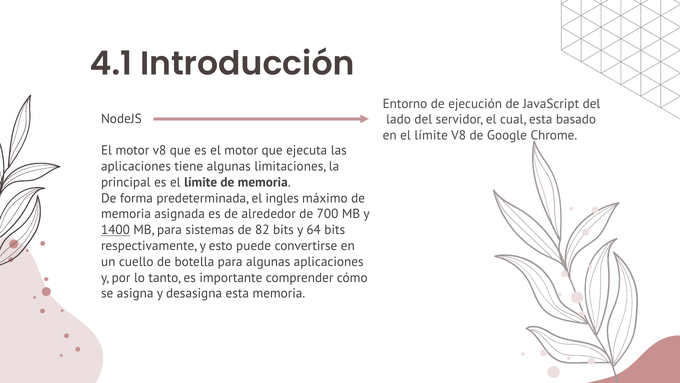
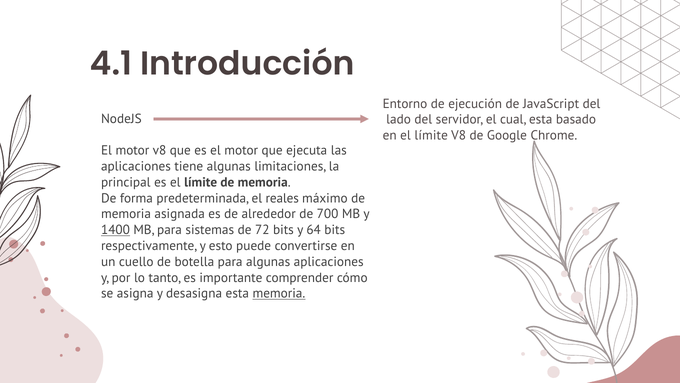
ingles: ingles -> reales
82: 82 -> 72
memoria at (279, 293) underline: none -> present
